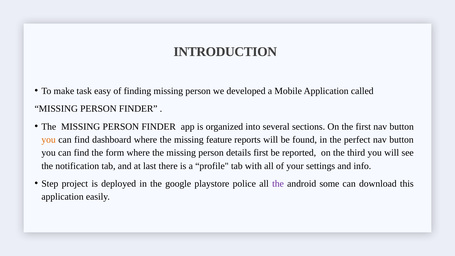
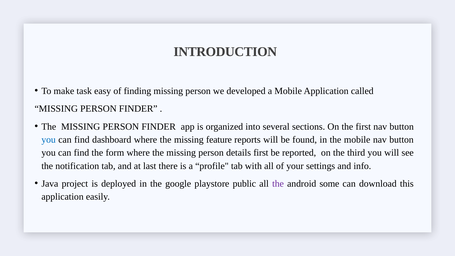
you at (49, 140) colour: orange -> blue
the perfect: perfect -> mobile
Step: Step -> Java
police: police -> public
